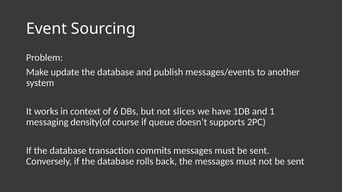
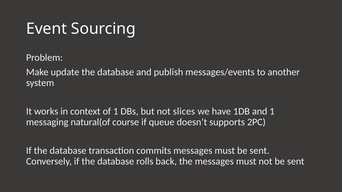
of 6: 6 -> 1
density(of: density(of -> natural(of
